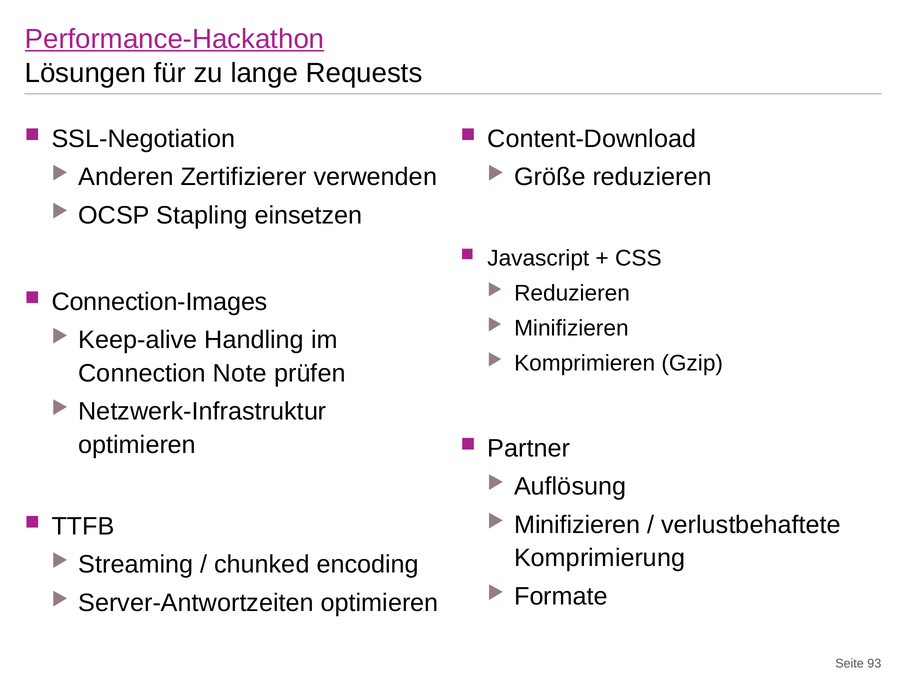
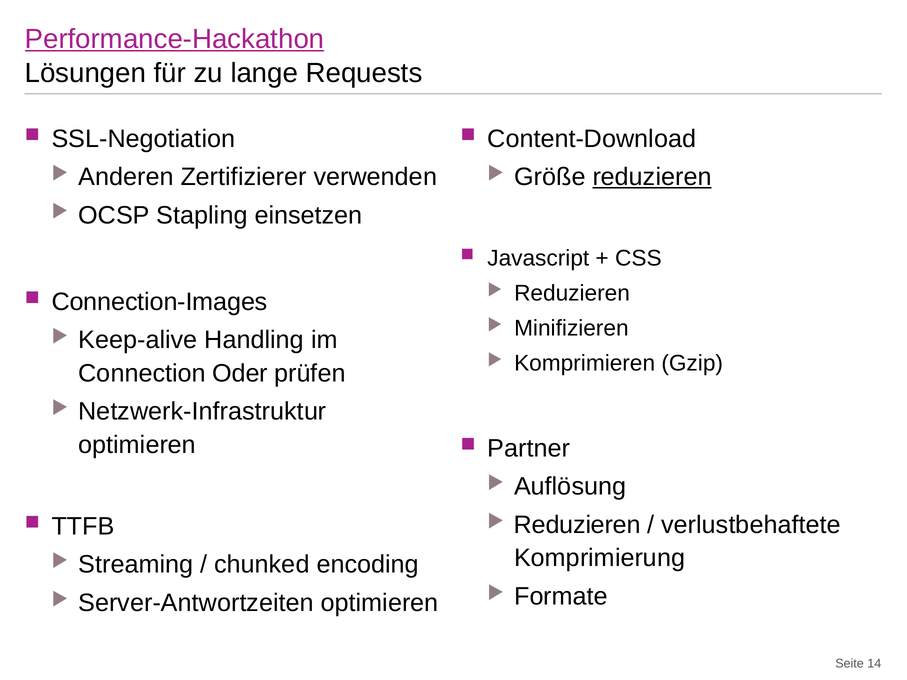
reduzieren at (652, 177) underline: none -> present
Note: Note -> Oder
Minifizieren at (577, 525): Minifizieren -> Reduzieren
93: 93 -> 14
